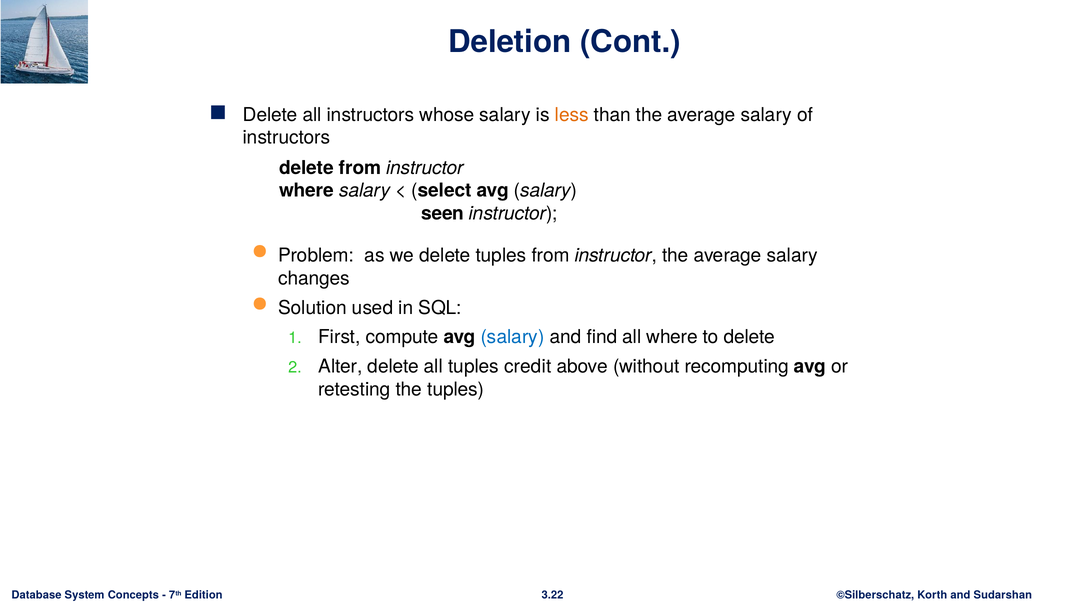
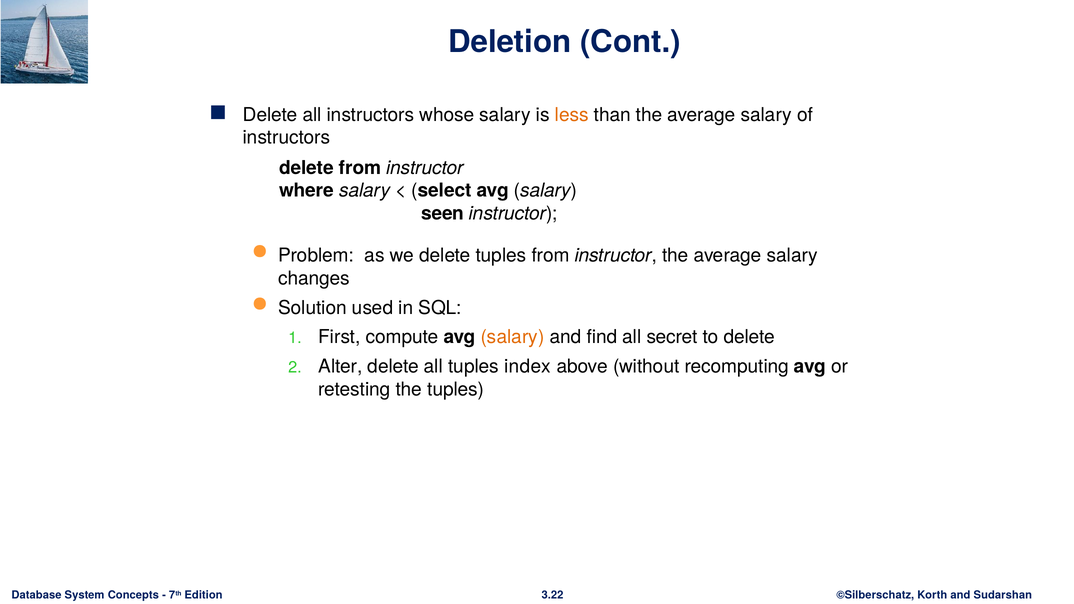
salary at (513, 337) colour: blue -> orange
all where: where -> secret
credit: credit -> index
